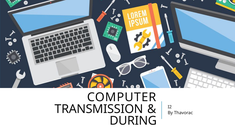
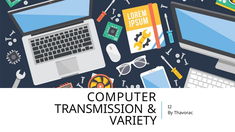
DURING: DURING -> VARIETY
